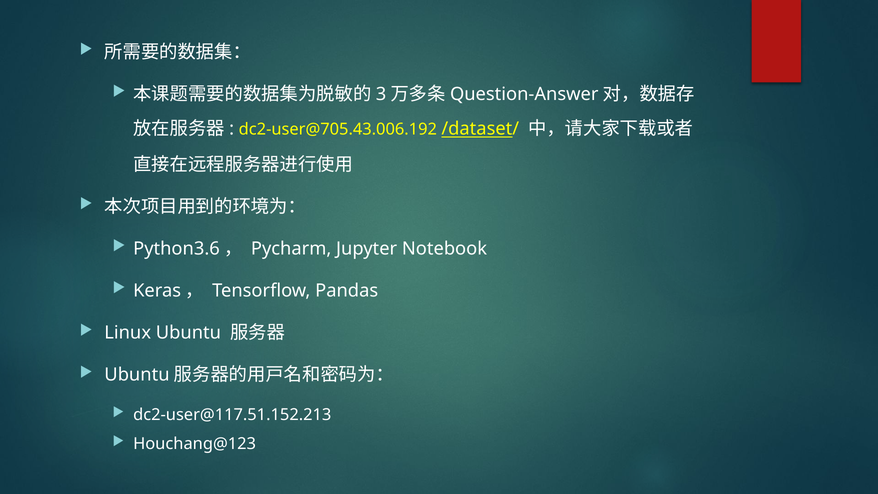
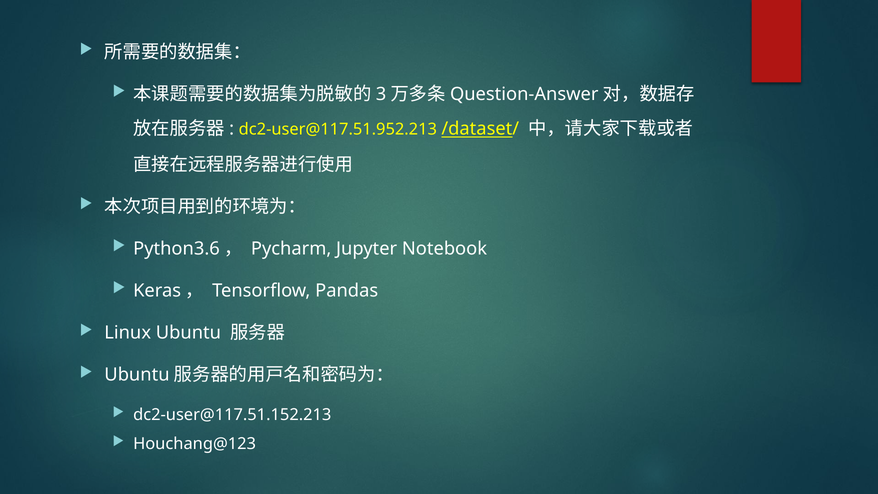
dc2-user@705.43.006.192: dc2-user@705.43.006.192 -> dc2-user@117.51.952.213
